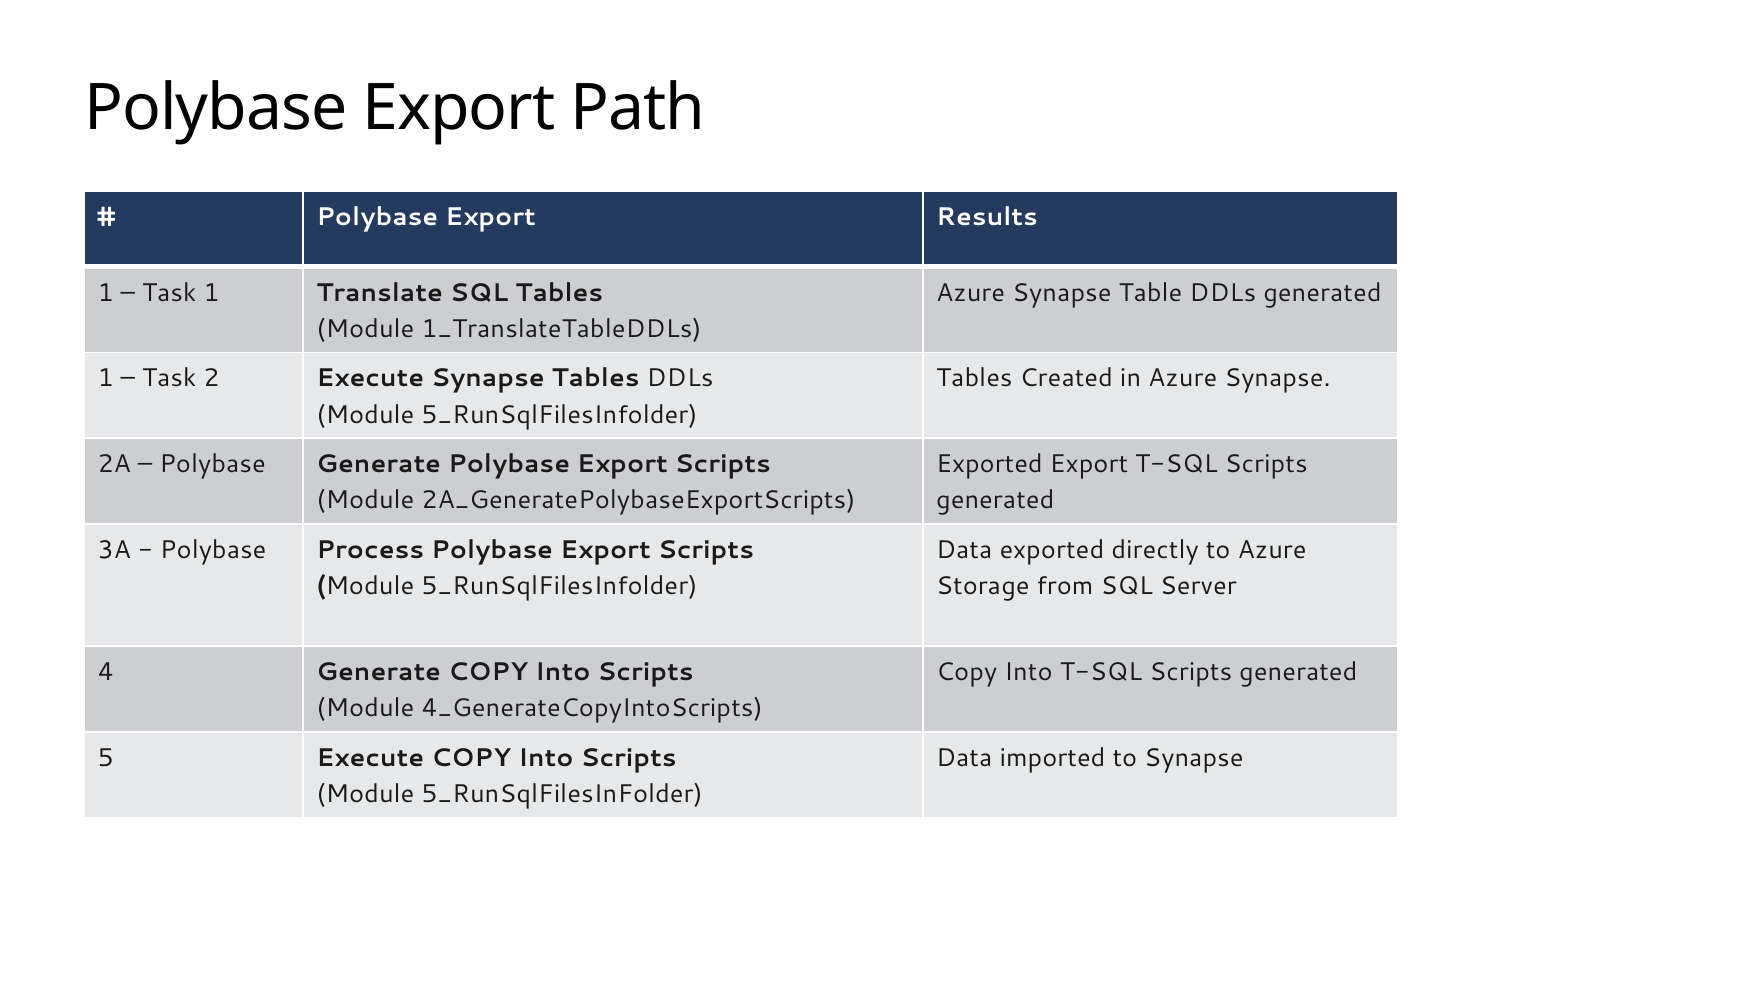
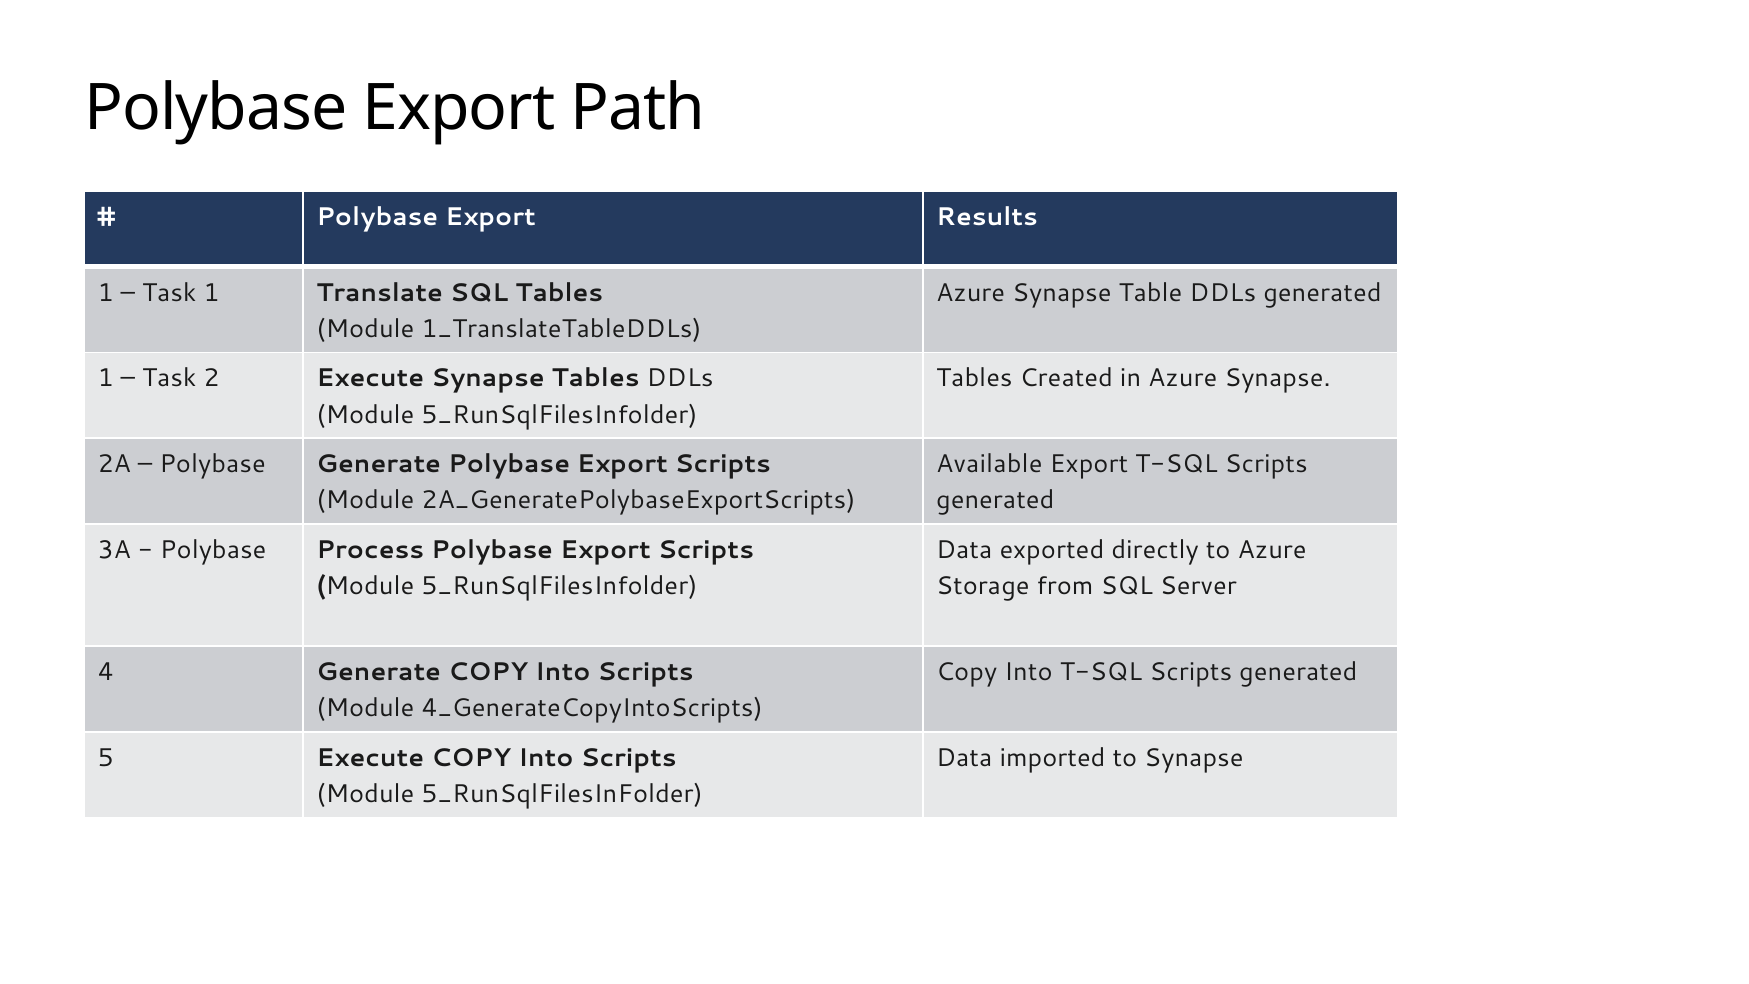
Exported at (989, 464): Exported -> Available
